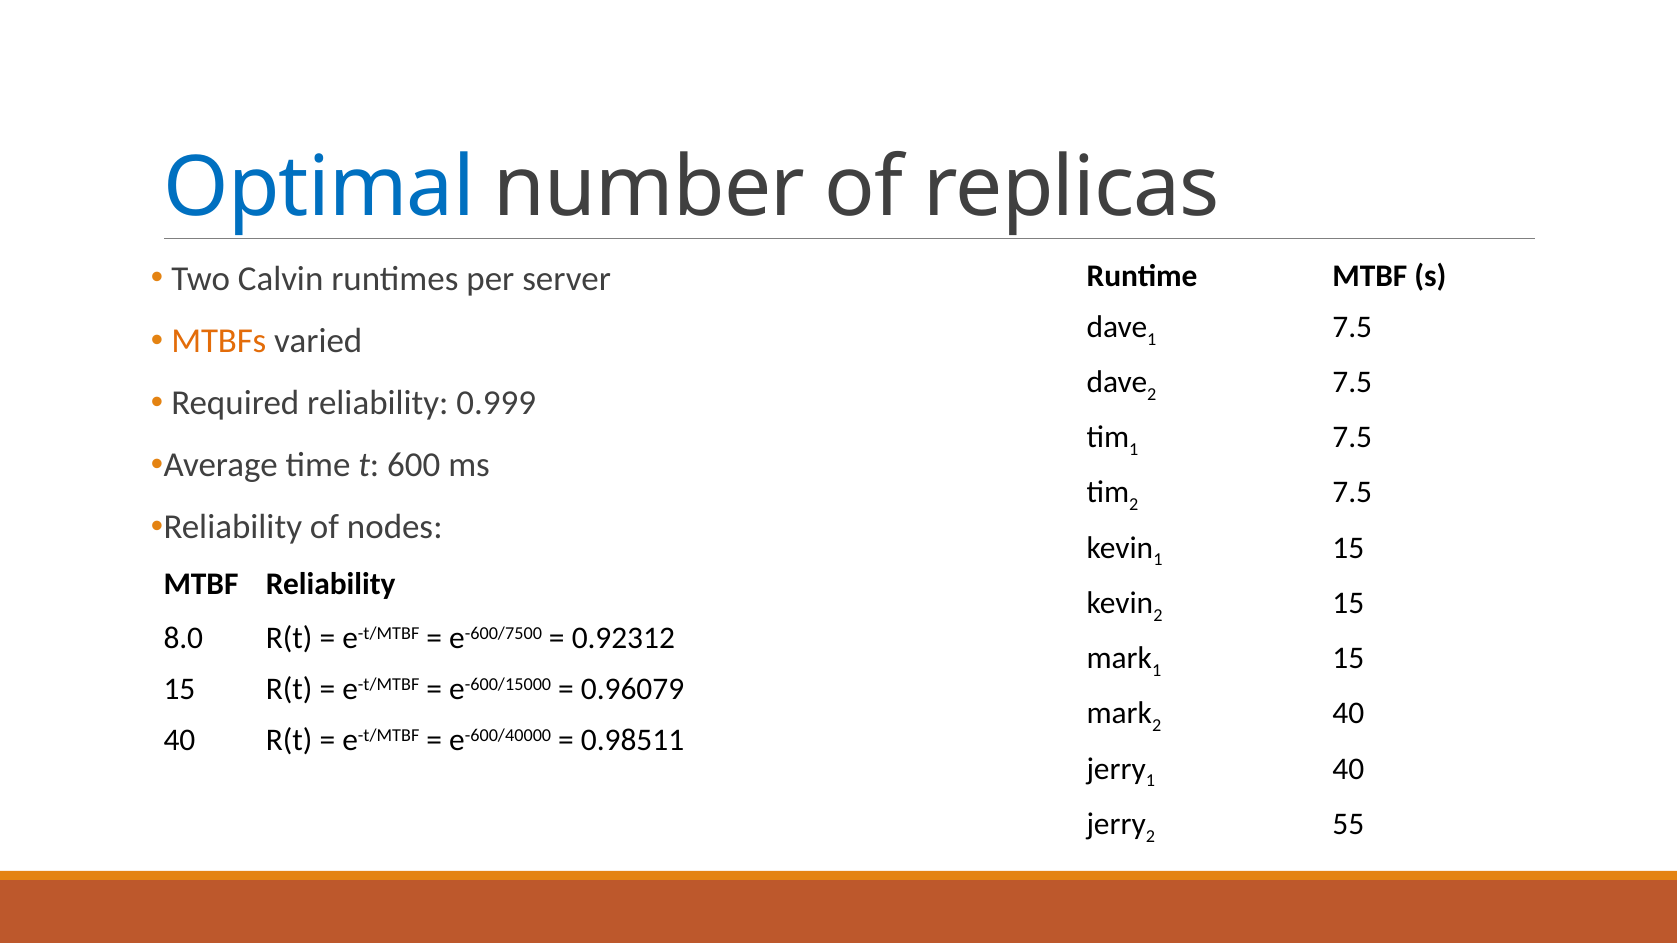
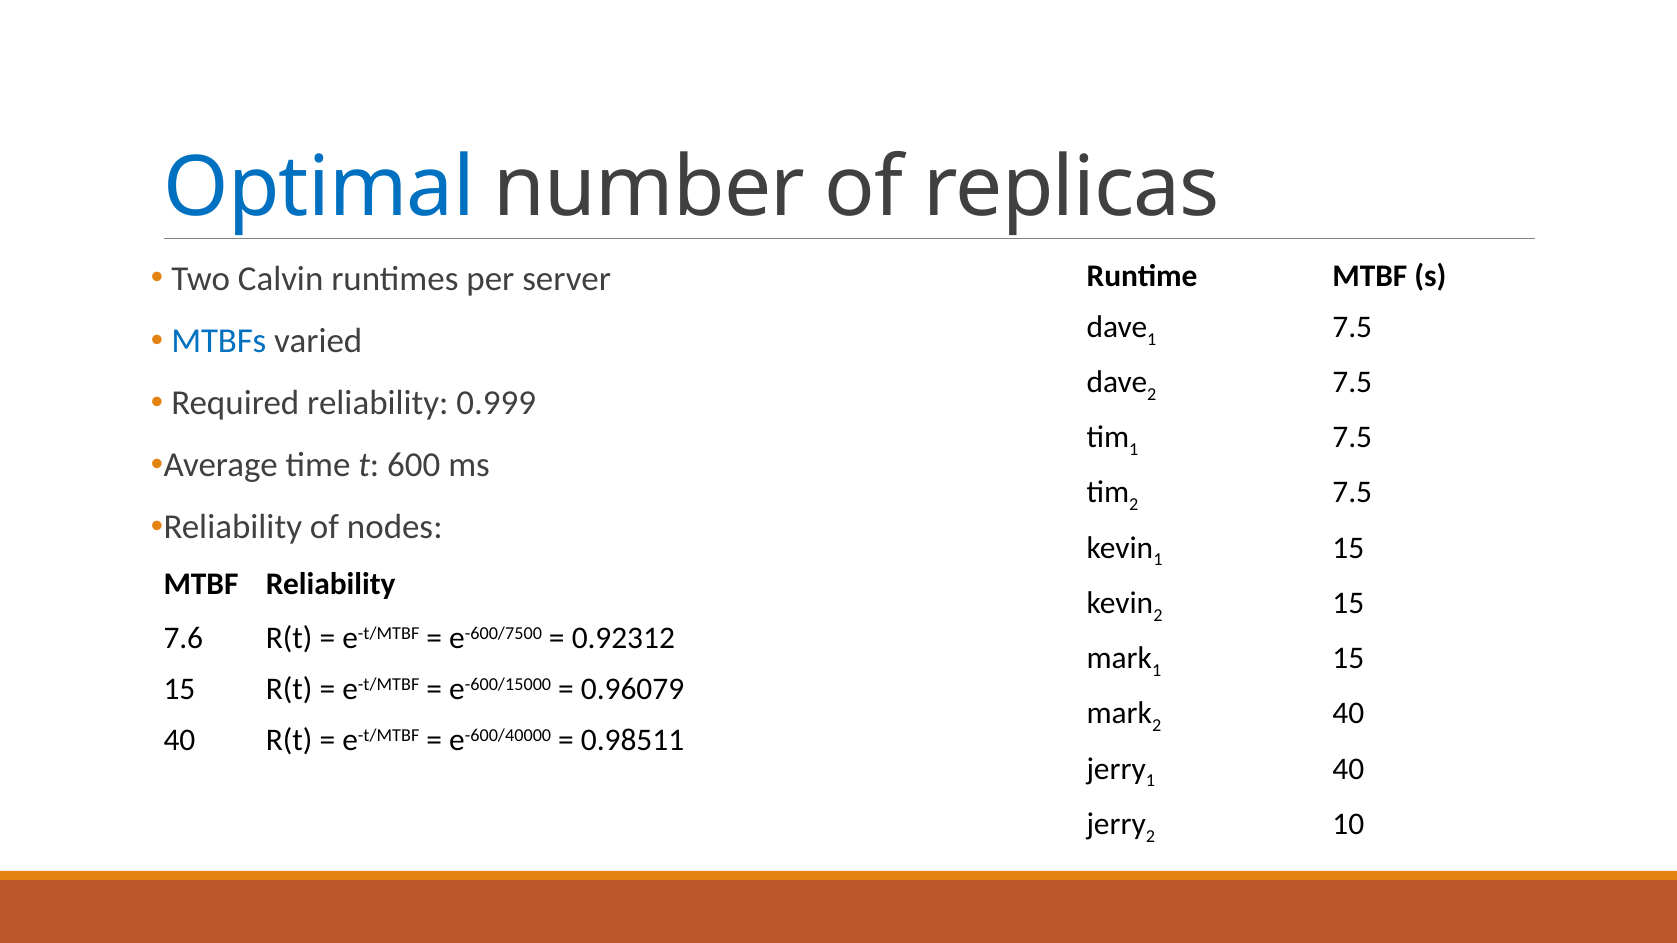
MTBFs colour: orange -> blue
8.0: 8.0 -> 7.6
55: 55 -> 10
